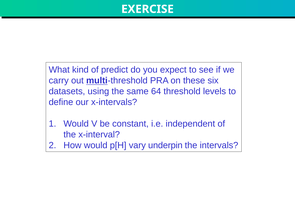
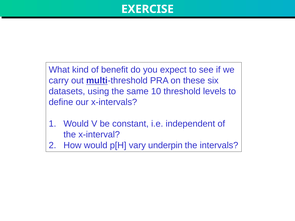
predict: predict -> benefit
64: 64 -> 10
